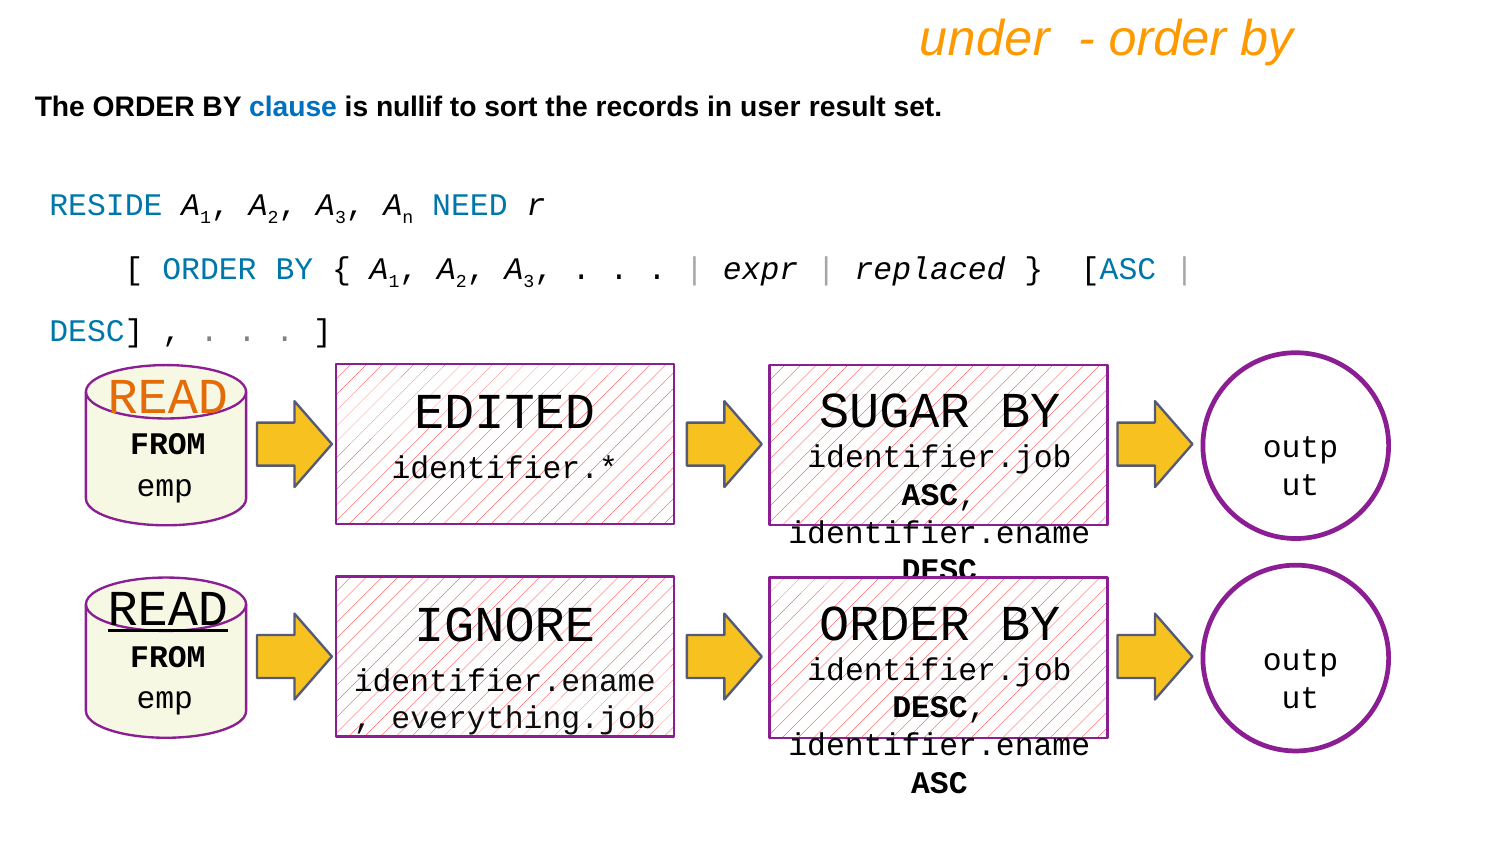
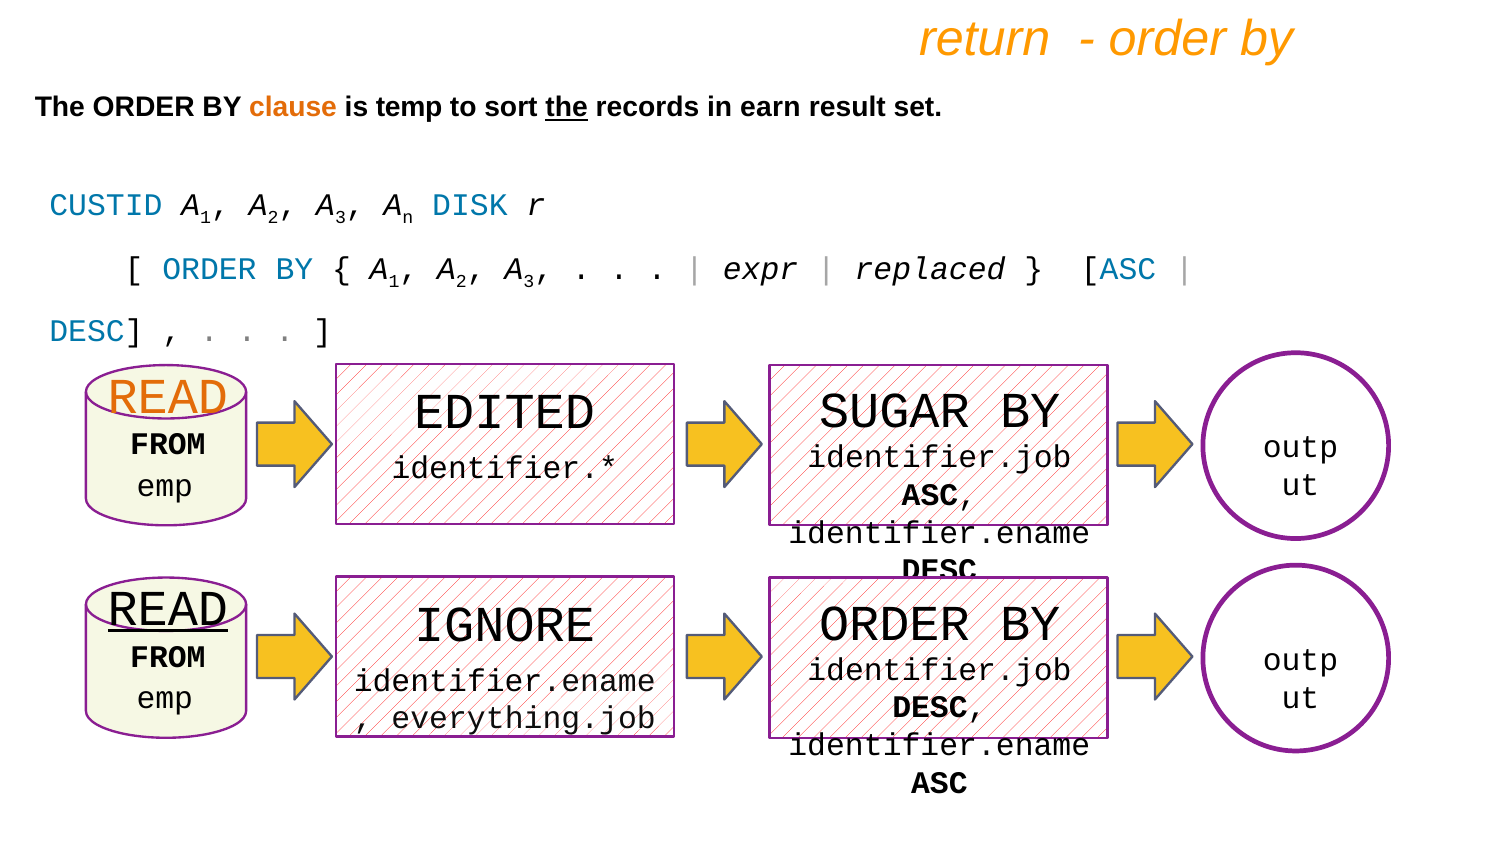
under: under -> return
clause colour: blue -> orange
nullif: nullif -> temp
the at (567, 108) underline: none -> present
user: user -> earn
RESIDE: RESIDE -> CUSTID
NEED: NEED -> DISK
